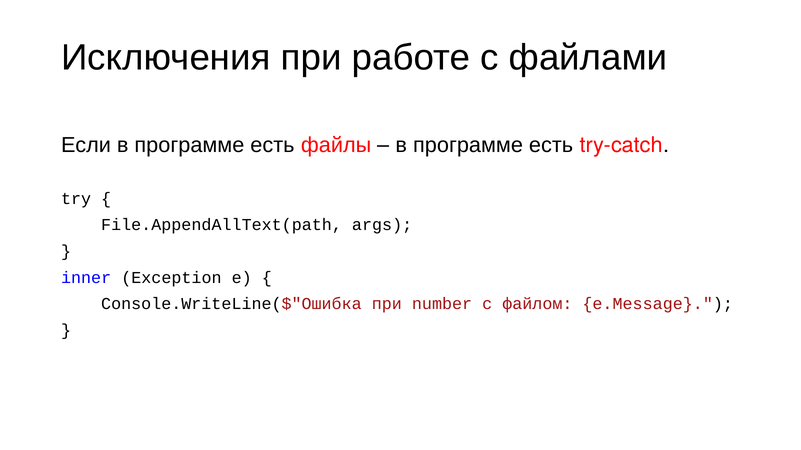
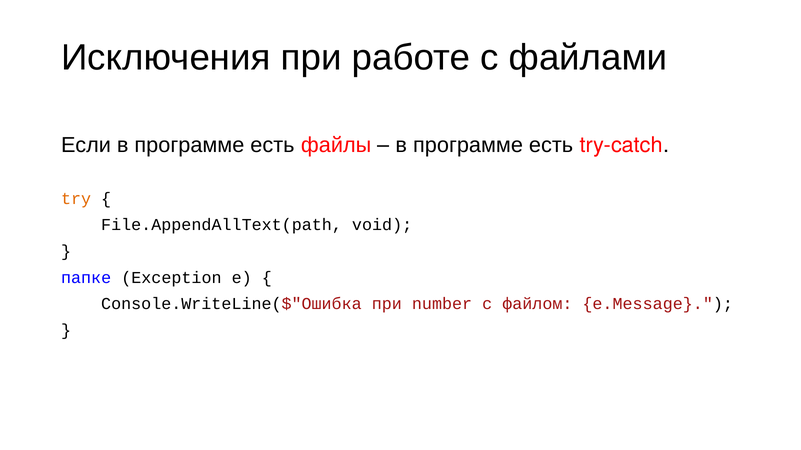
try colour: black -> orange
args: args -> void
inner: inner -> папке
